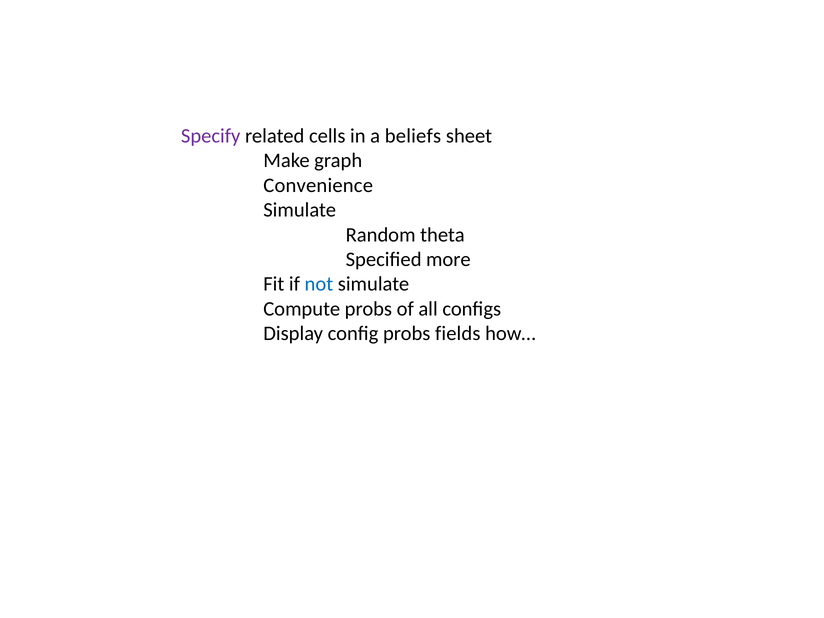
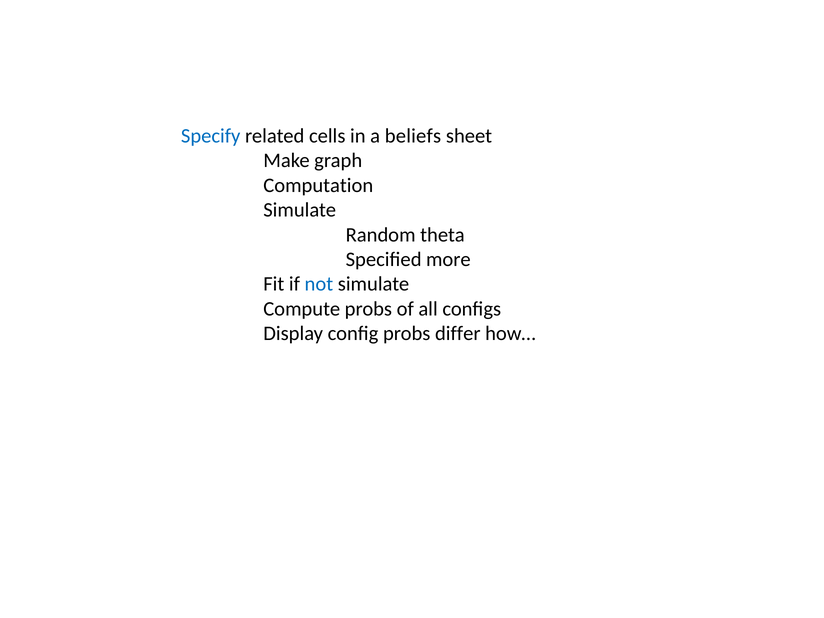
Specify colour: purple -> blue
Convenience: Convenience -> Computation
fields: fields -> differ
